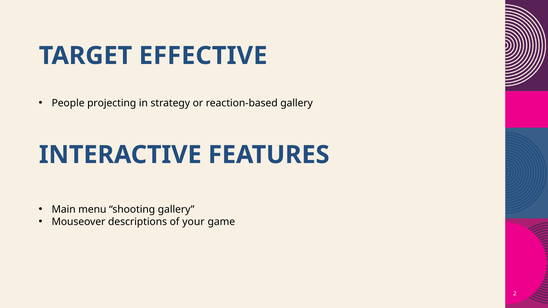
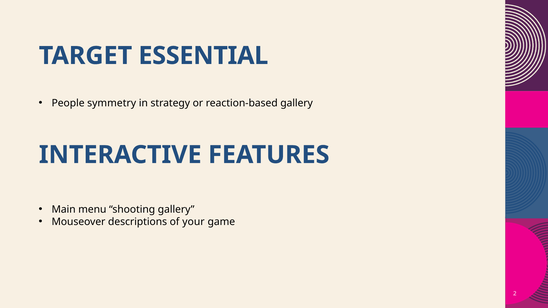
EFFECTIVE: EFFECTIVE -> ESSENTIAL
projecting: projecting -> symmetry
